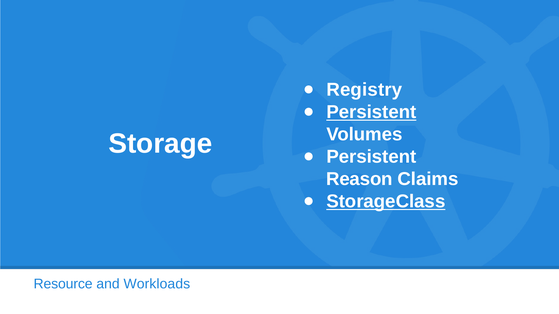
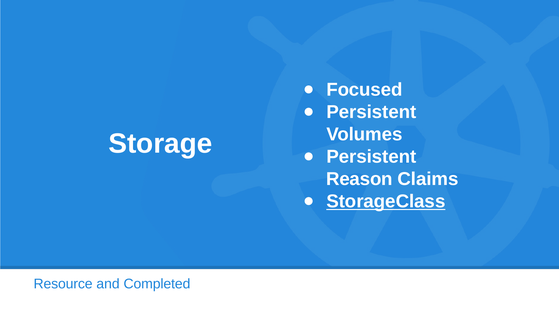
Registry: Registry -> Focused
Persistent at (371, 112) underline: present -> none
Workloads: Workloads -> Completed
